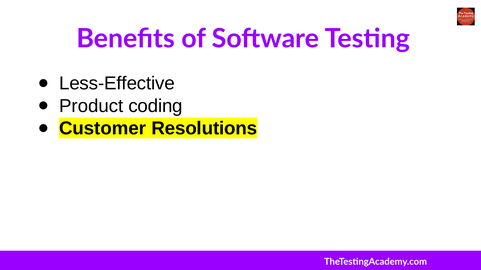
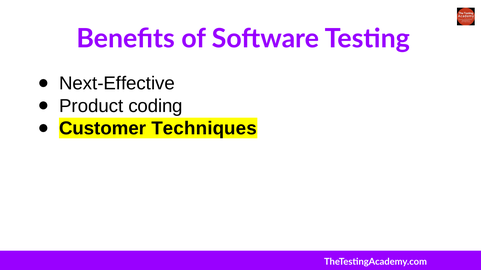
Less-Effective: Less-Effective -> Next-Effective
Resolutions: Resolutions -> Techniques
